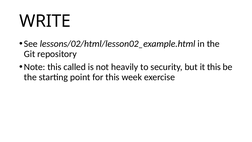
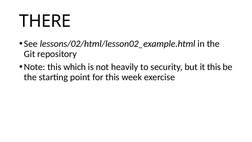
WRITE: WRITE -> THERE
called: called -> which
